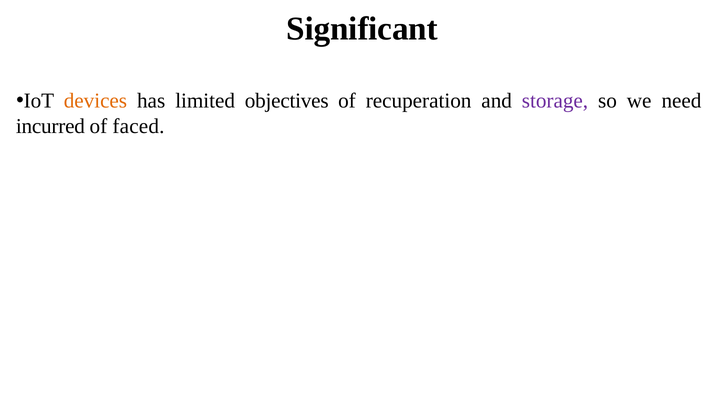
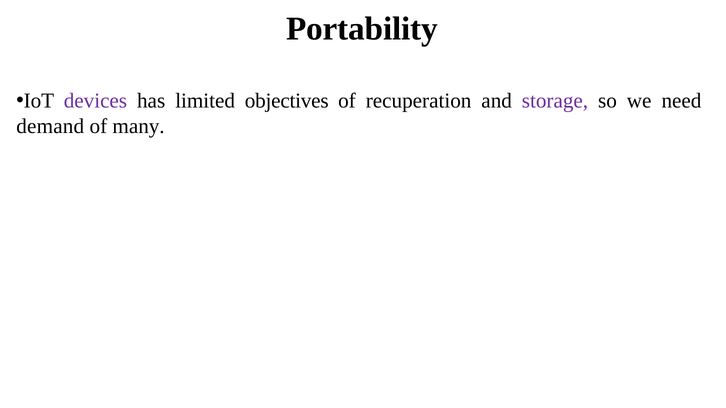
Significant: Significant -> Portability
devices colour: orange -> purple
incurred: incurred -> demand
faced: faced -> many
